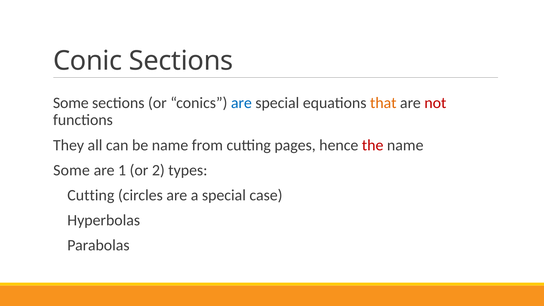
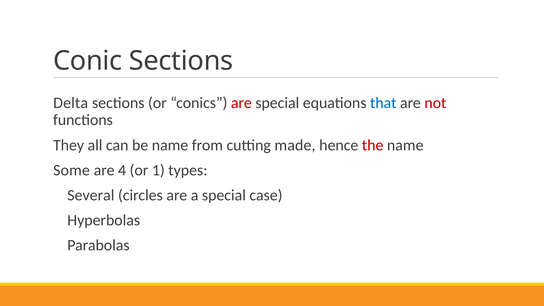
Some at (71, 103): Some -> Delta
are at (241, 103) colour: blue -> red
that colour: orange -> blue
pages: pages -> made
1: 1 -> 4
2: 2 -> 1
Cutting at (91, 195): Cutting -> Several
